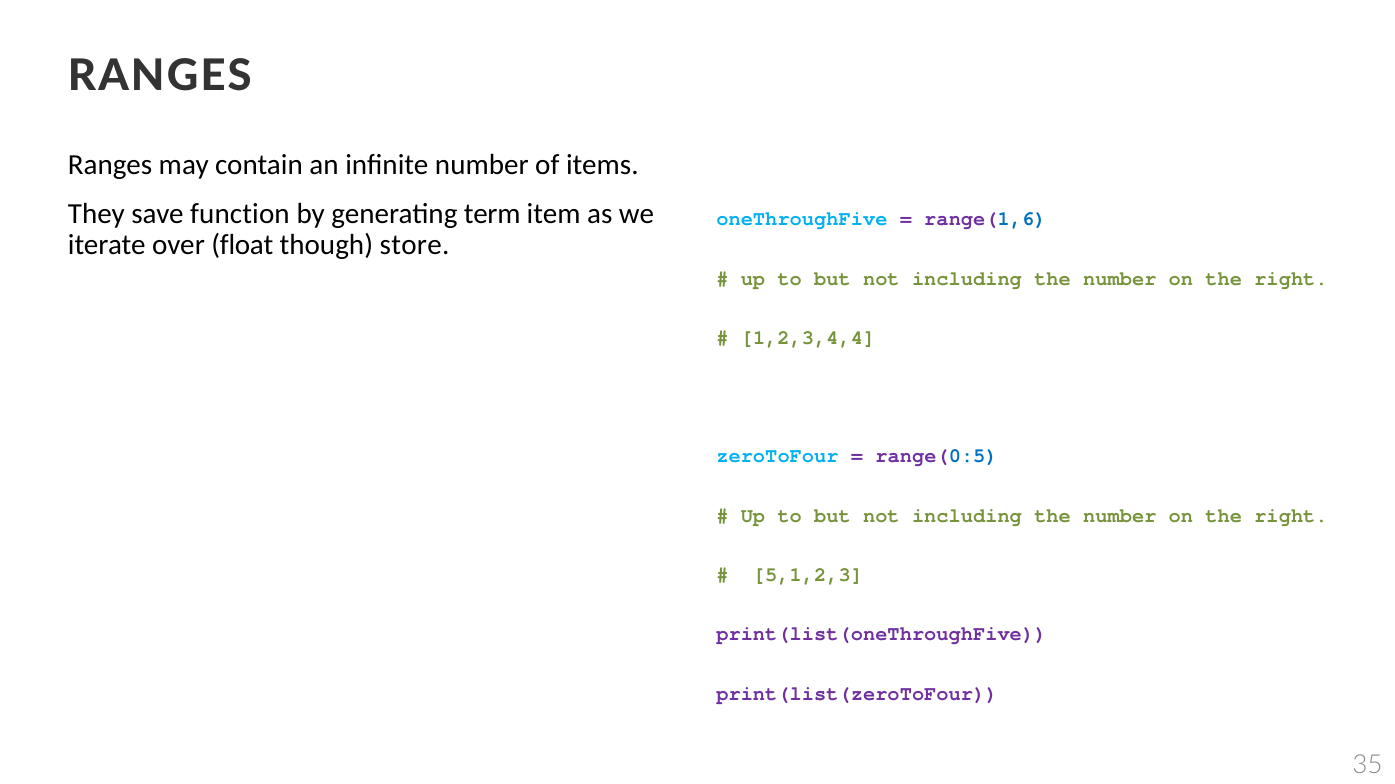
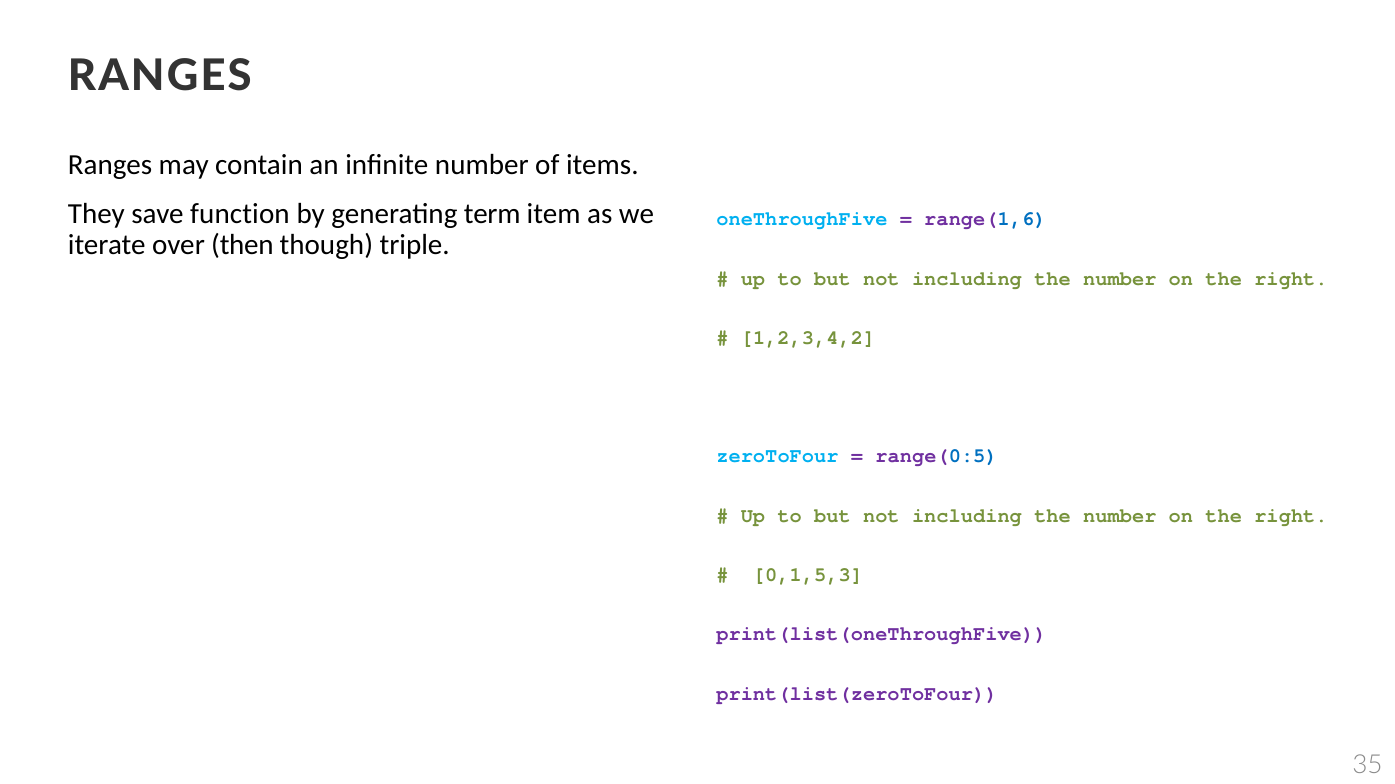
float: float -> then
store: store -> triple
1,2,3,4,4: 1,2,3,4,4 -> 1,2,3,4,2
5,1,2,3: 5,1,2,3 -> 0,1,5,3
